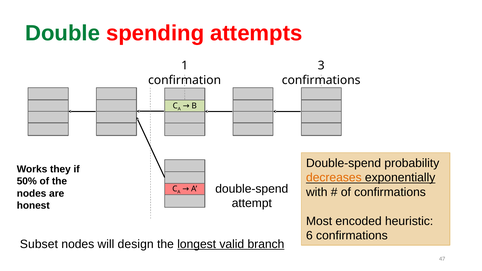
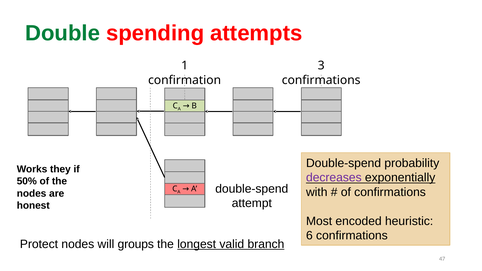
decreases colour: orange -> purple
Subset: Subset -> Protect
design: design -> groups
